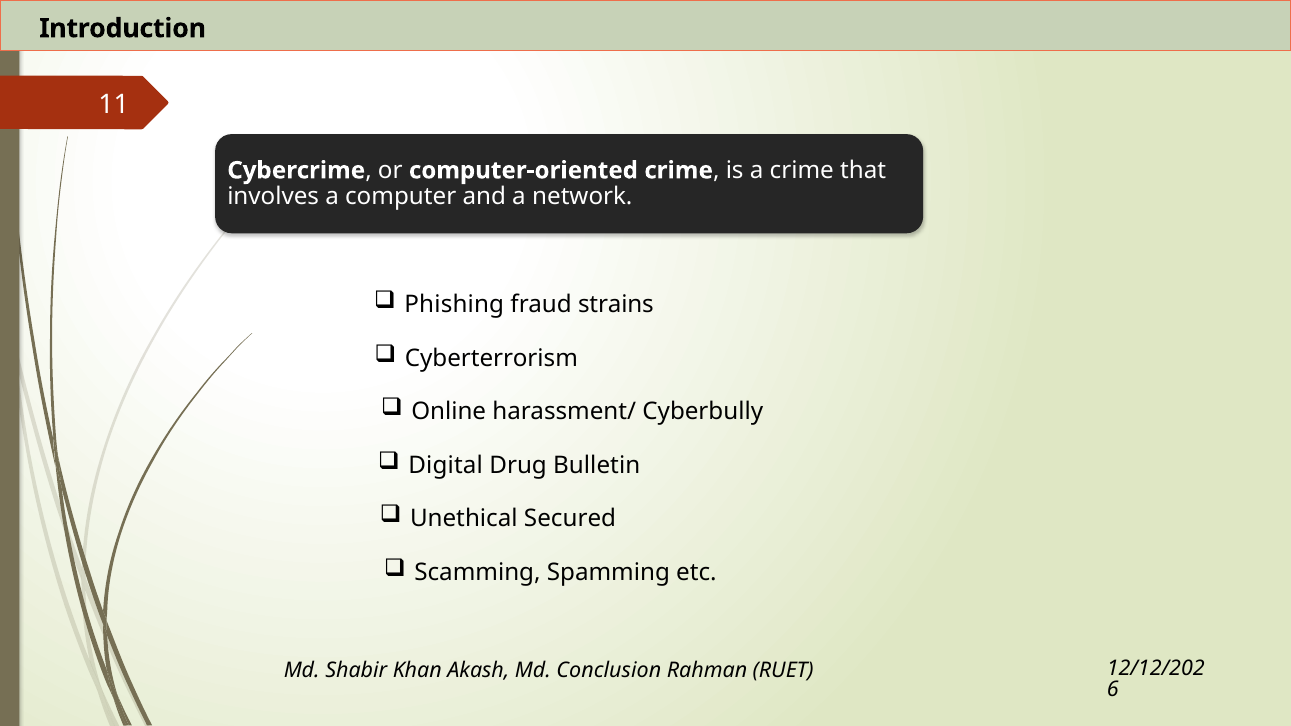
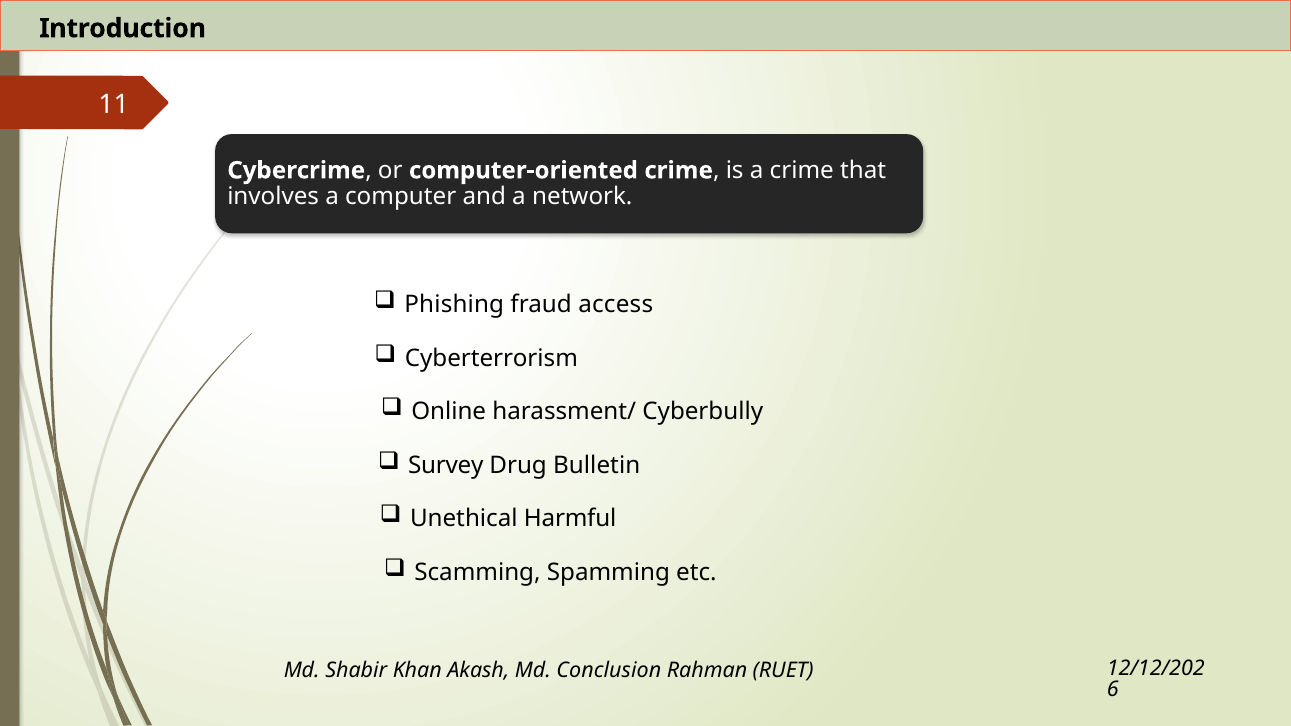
strains: strains -> access
Digital: Digital -> Survey
Secured: Secured -> Harmful
